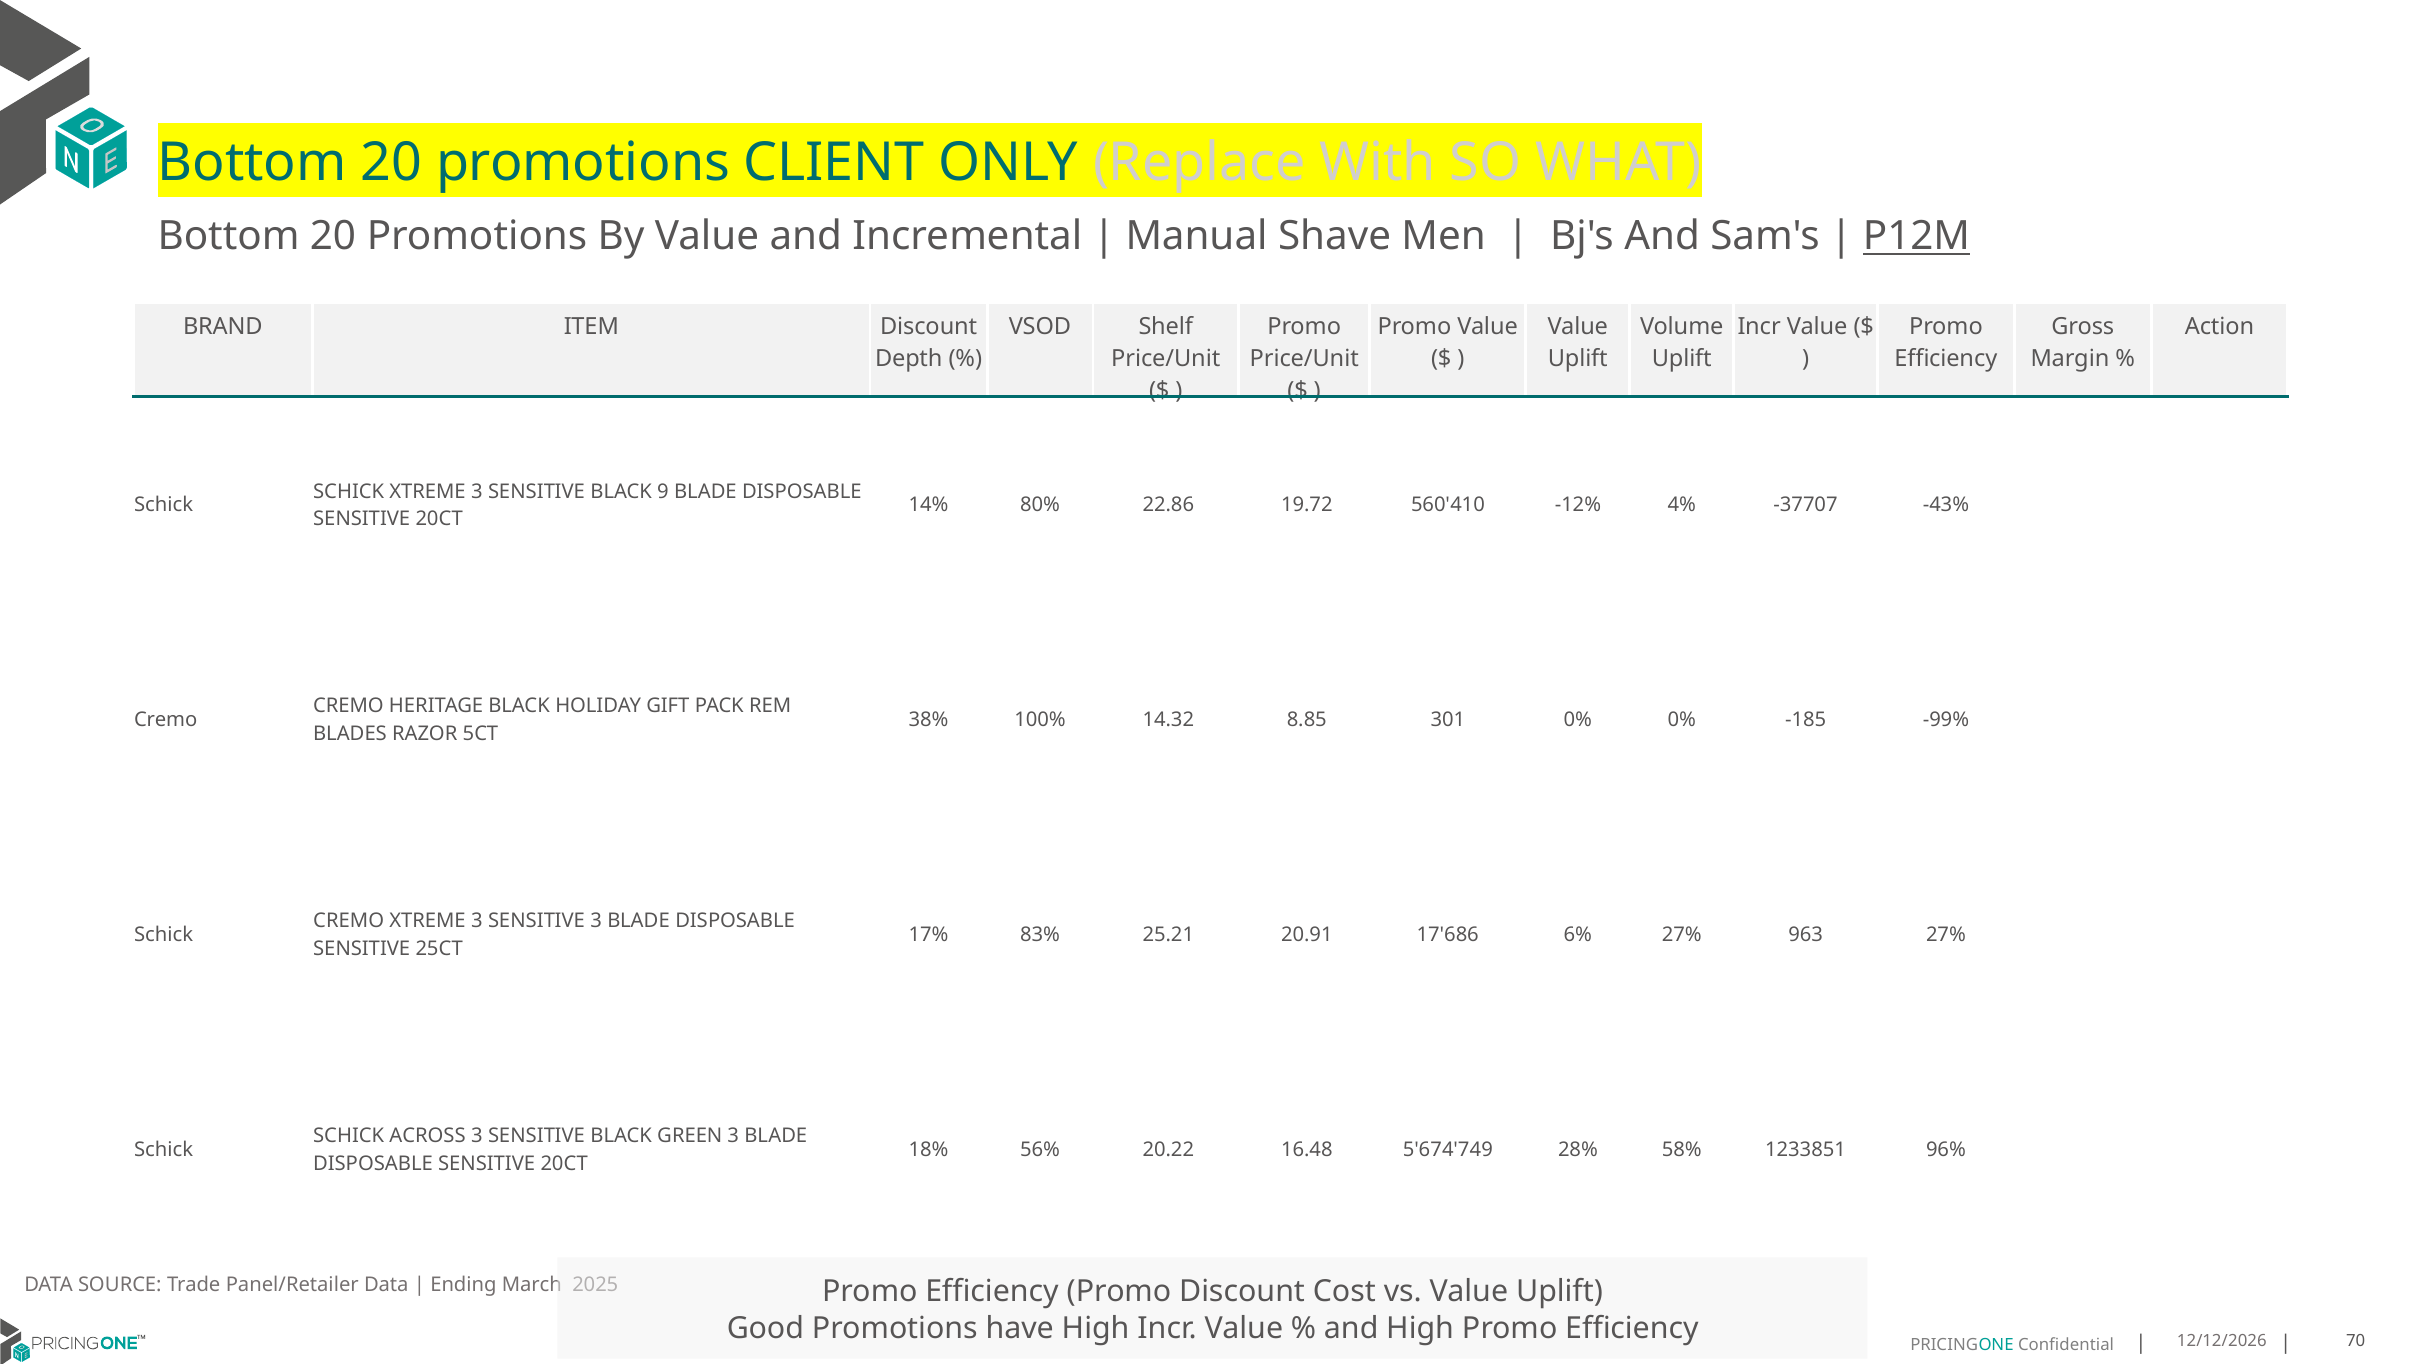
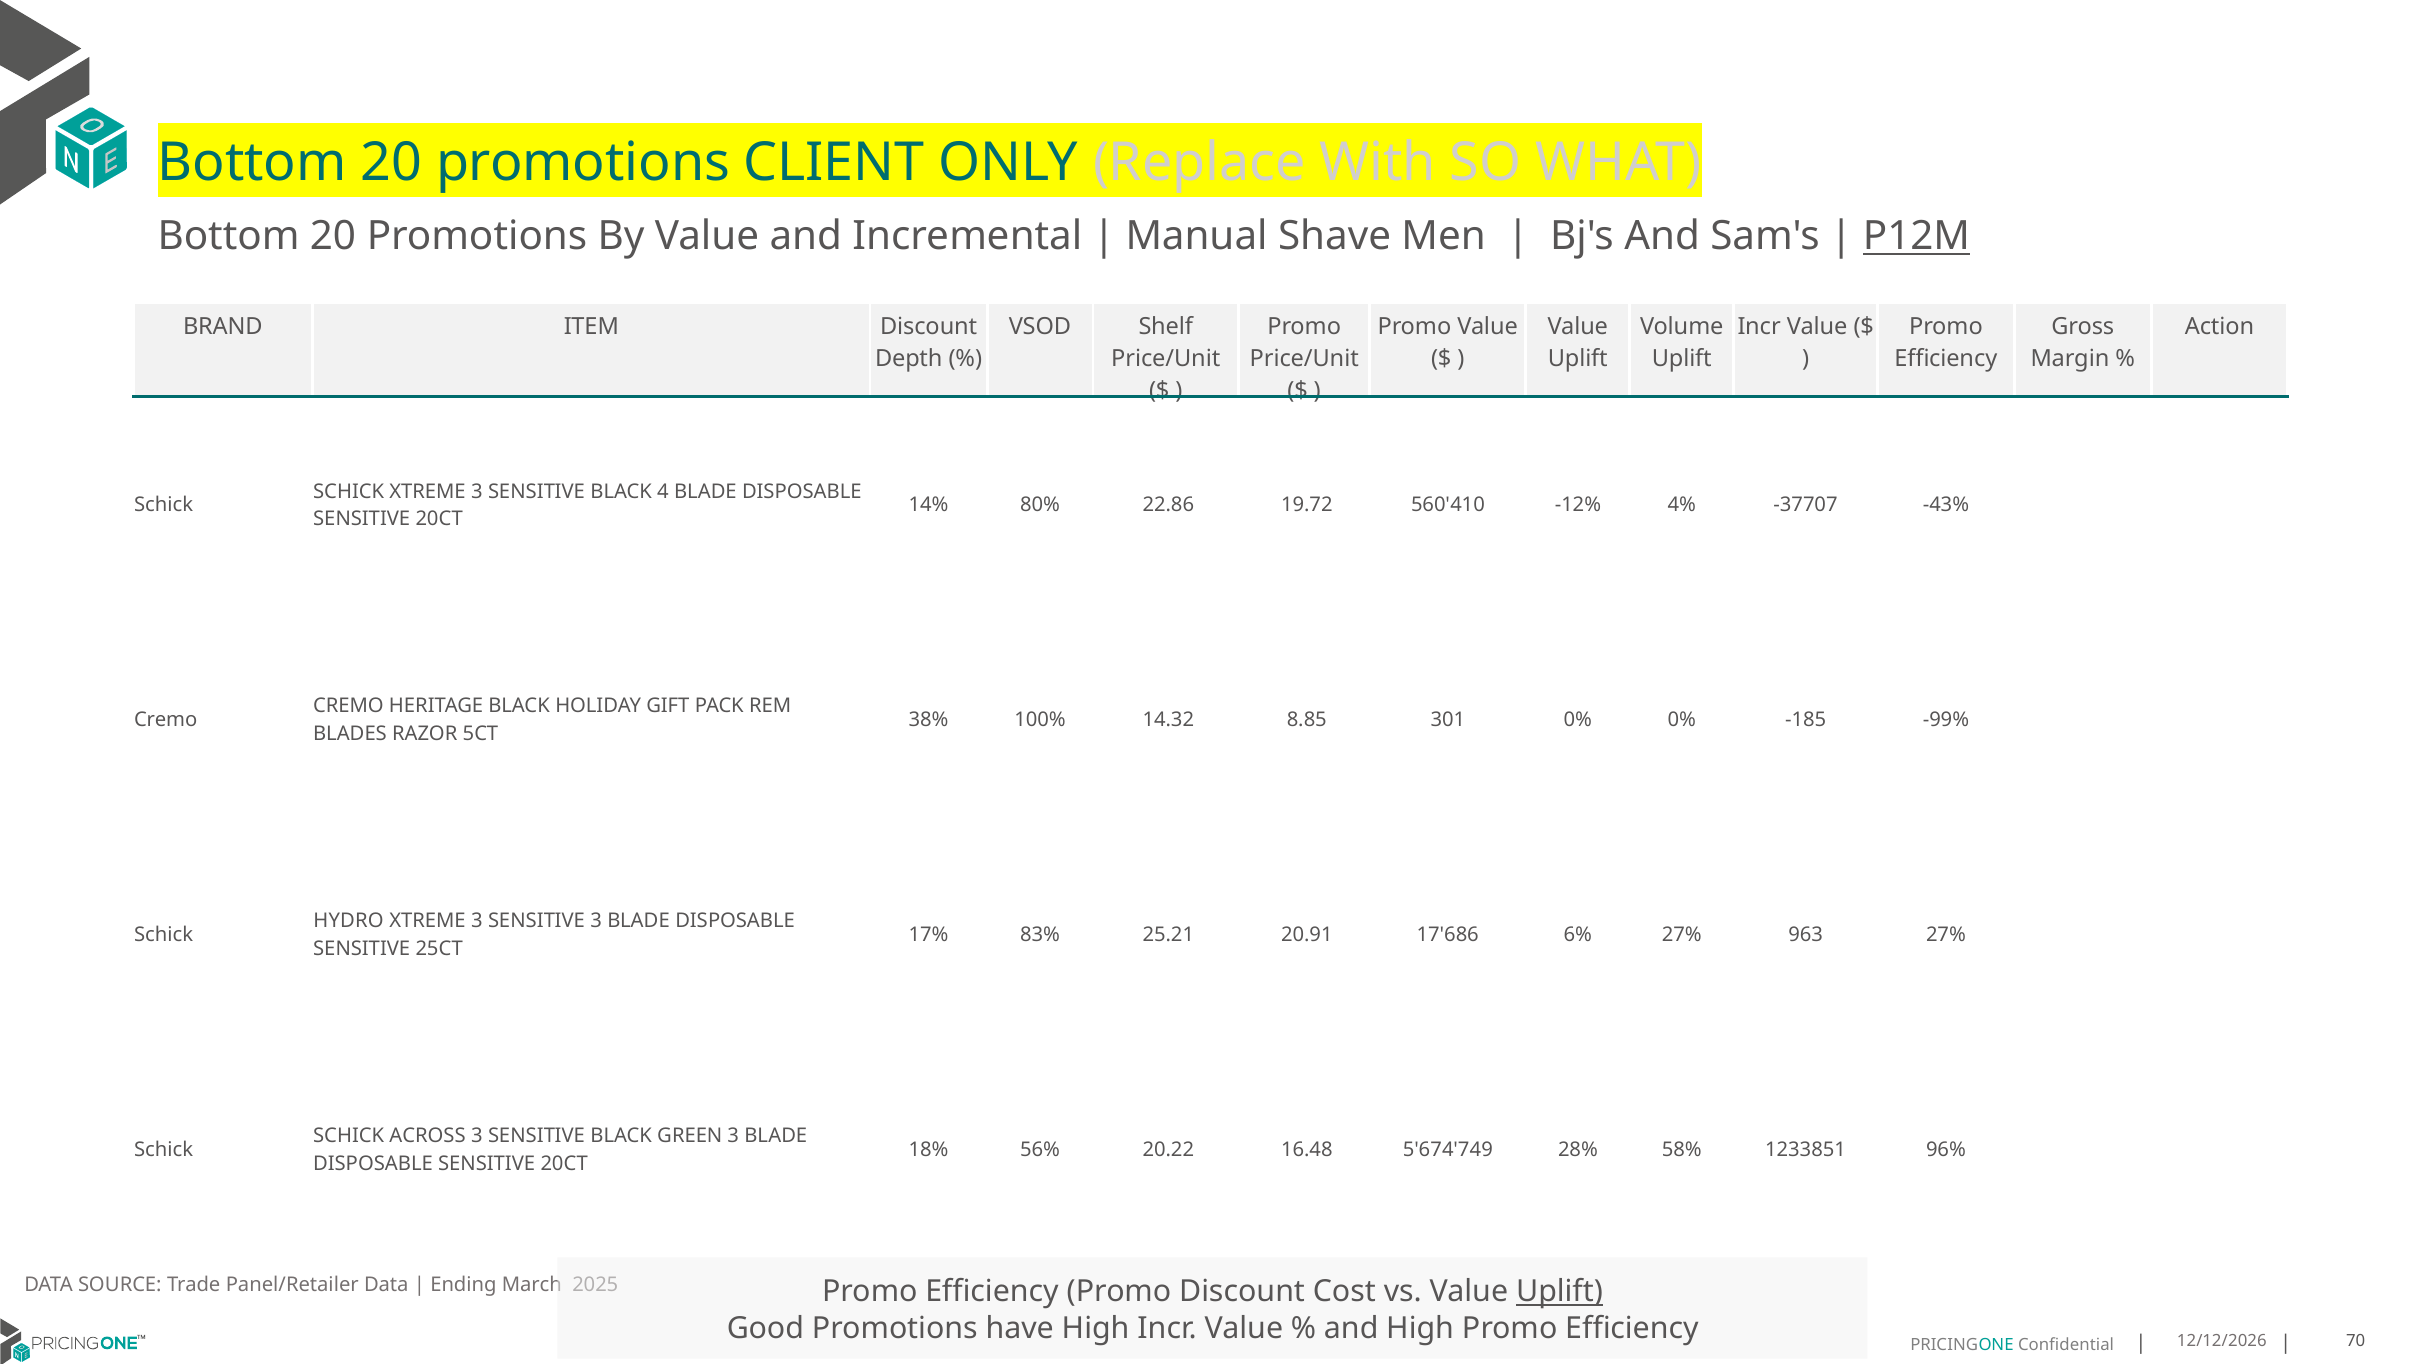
9: 9 -> 4
CREMO at (349, 921): CREMO -> HYDRO
Uplift at (1560, 1292) underline: none -> present
